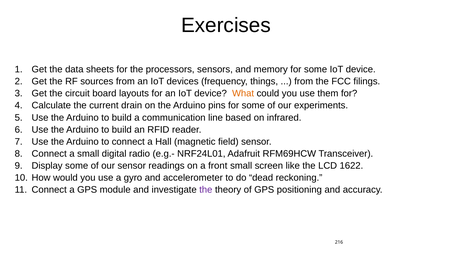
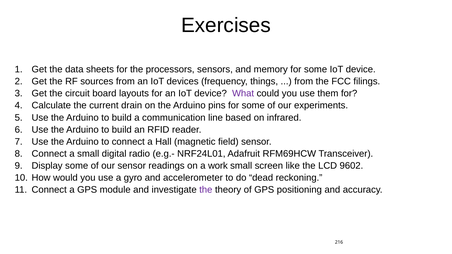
What colour: orange -> purple
front: front -> work
1622: 1622 -> 9602
